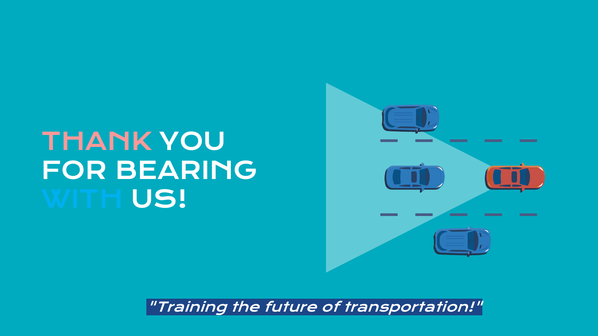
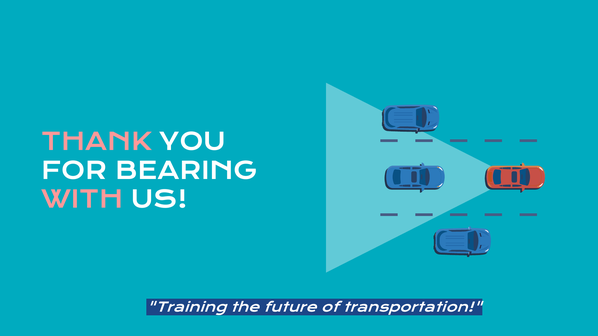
WITH colour: light blue -> pink
